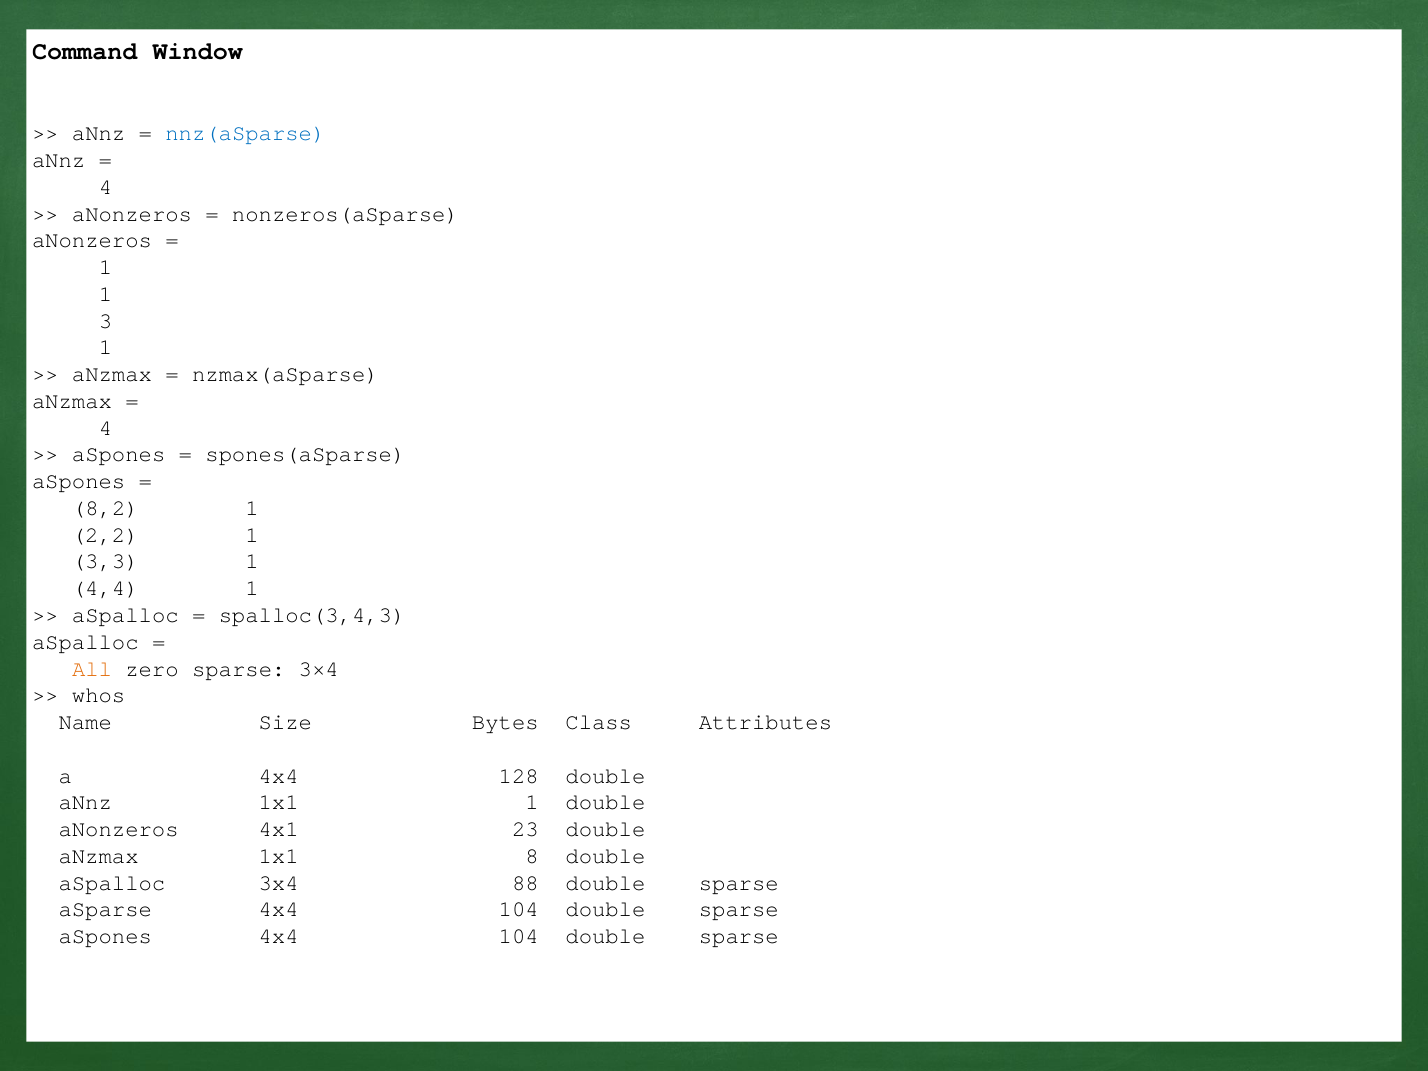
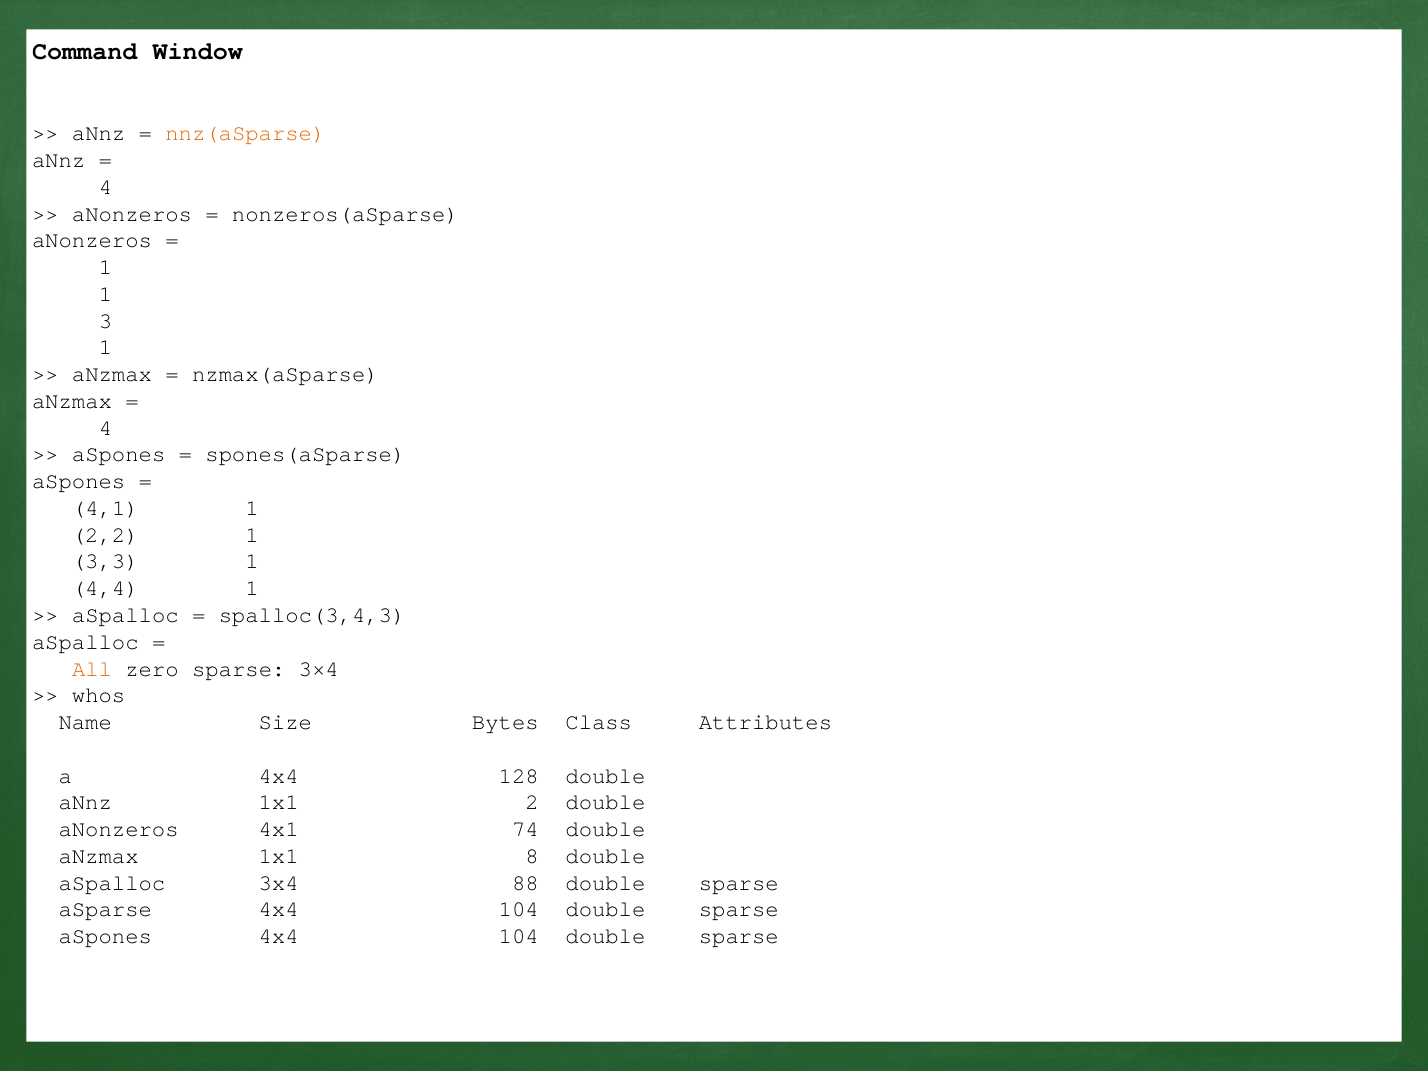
nnz(aSparse colour: blue -> orange
8,2: 8,2 -> 4,1
1x1 1: 1 -> 2
23: 23 -> 74
